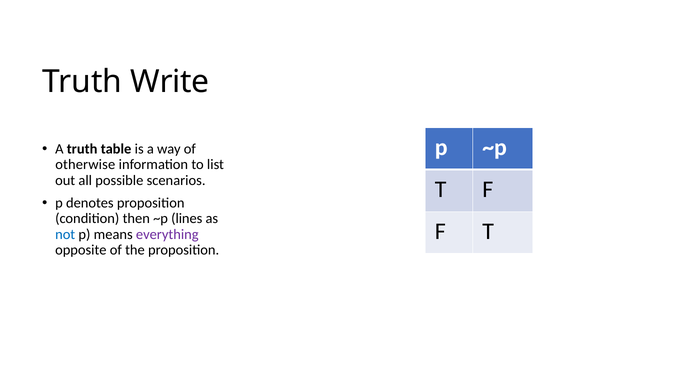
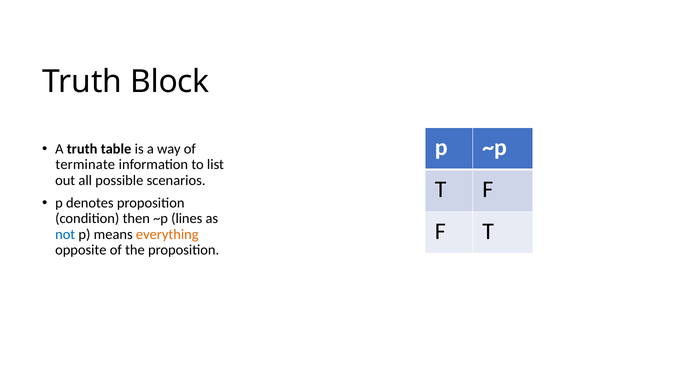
Write: Write -> Block
otherwise: otherwise -> terminate
everything colour: purple -> orange
